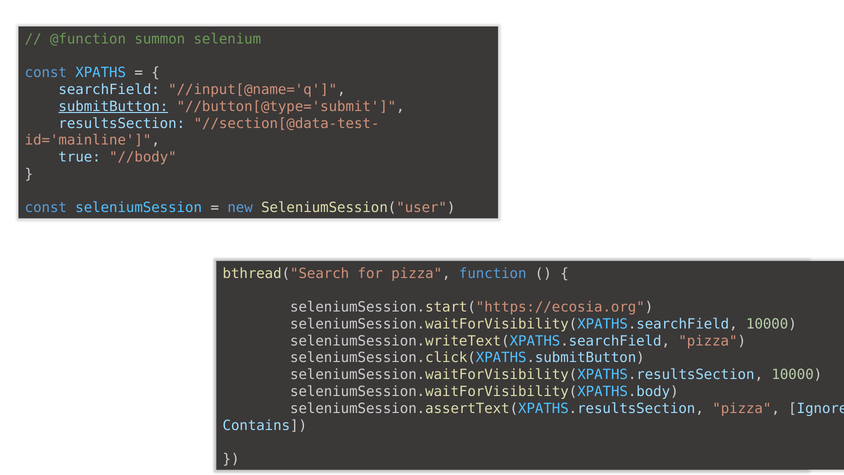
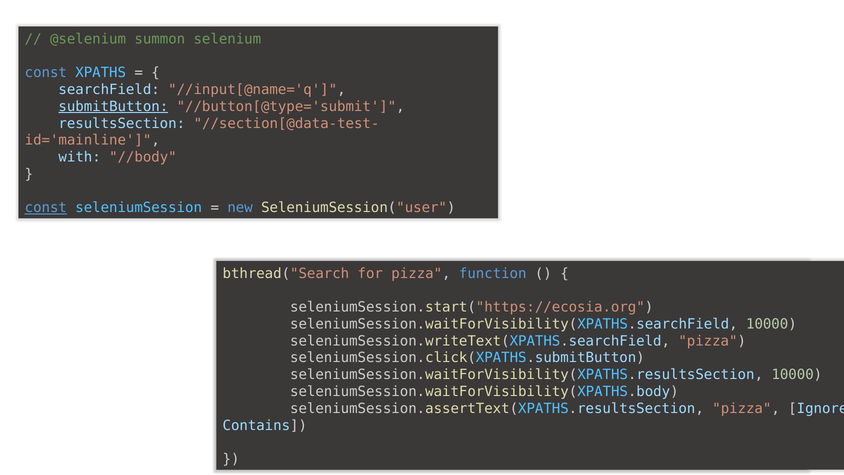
@function: @function -> @selenium
true at (80, 157): true -> with
const at (46, 208) underline: none -> present
